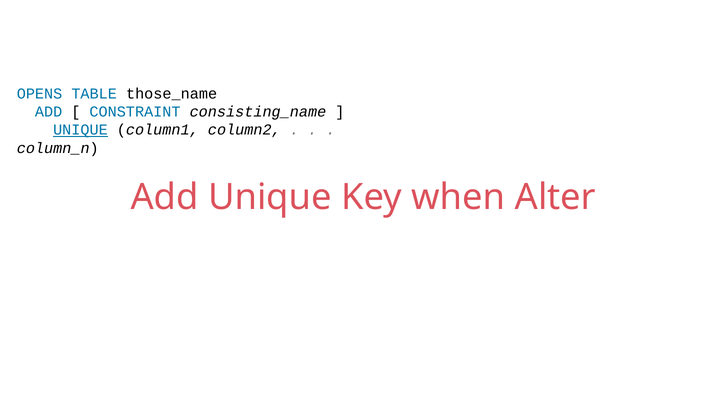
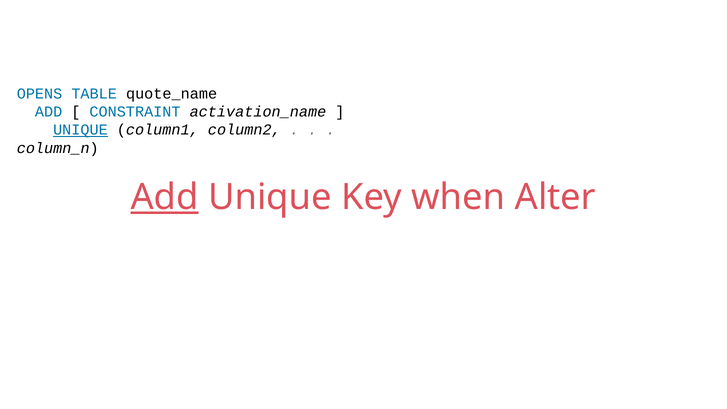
those_name: those_name -> quote_name
consisting_name: consisting_name -> activation_name
Add at (165, 197) underline: none -> present
